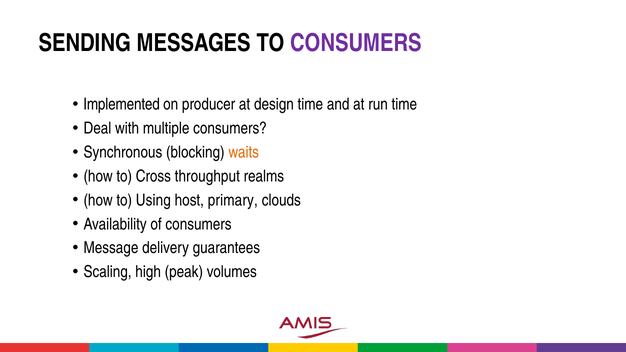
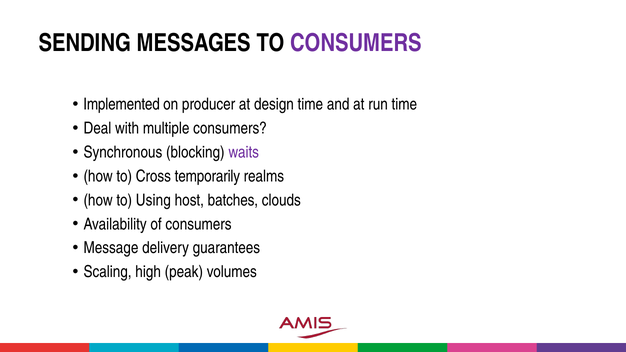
waits colour: orange -> purple
throughput: throughput -> temporarily
primary: primary -> batches
